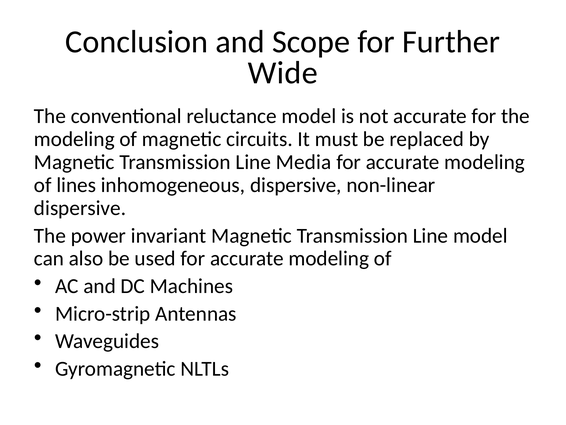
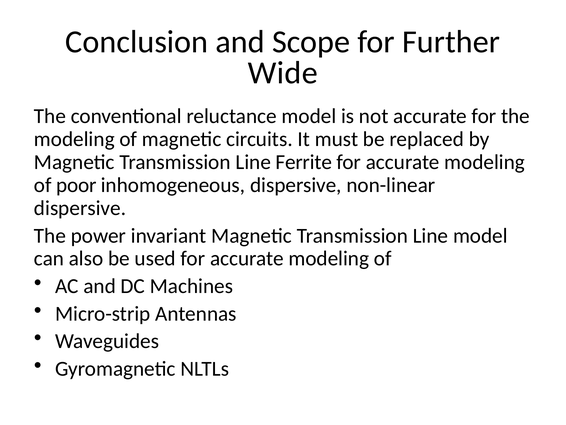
Media: Media -> Ferrite
lines: lines -> poor
